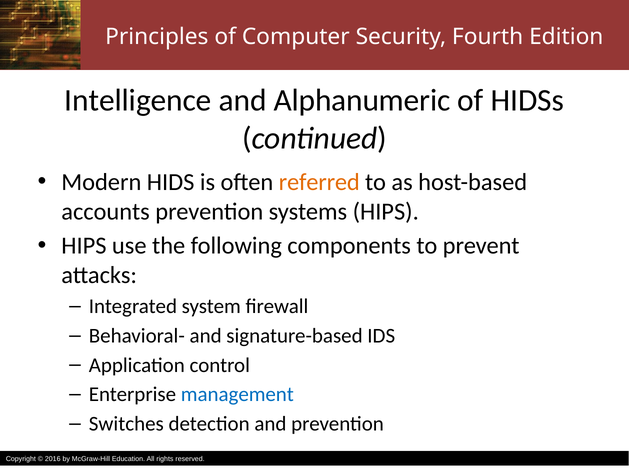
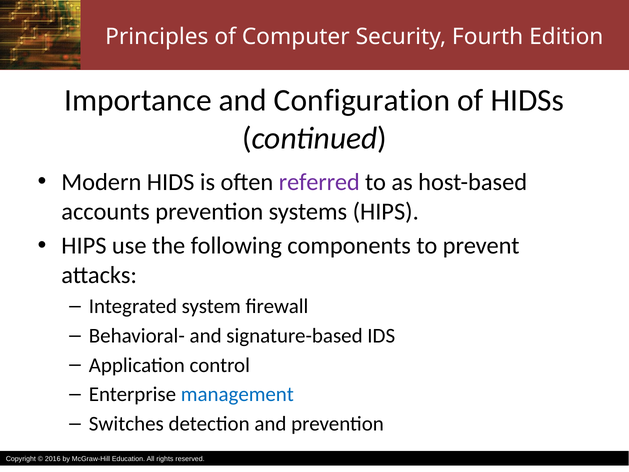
Intelligence: Intelligence -> Importance
Alphanumeric: Alphanumeric -> Configuration
referred colour: orange -> purple
